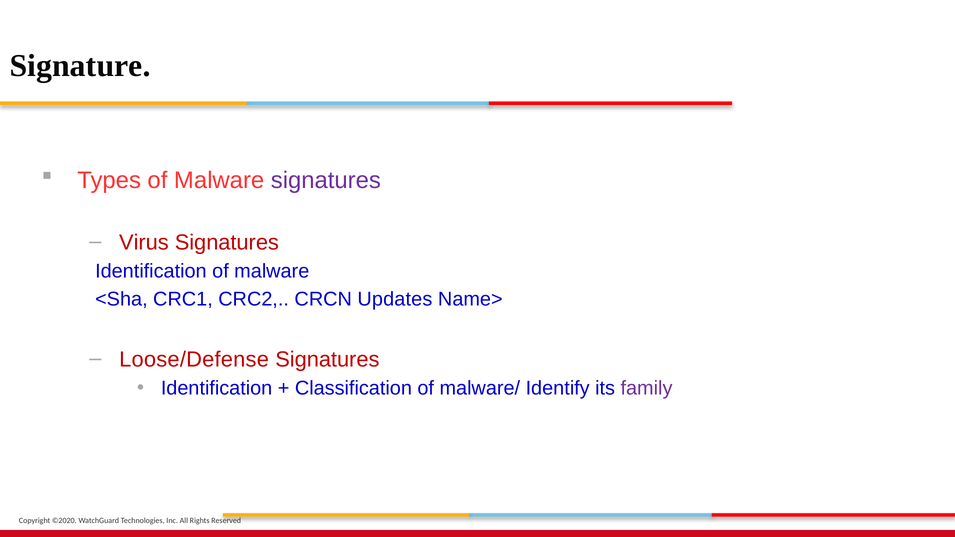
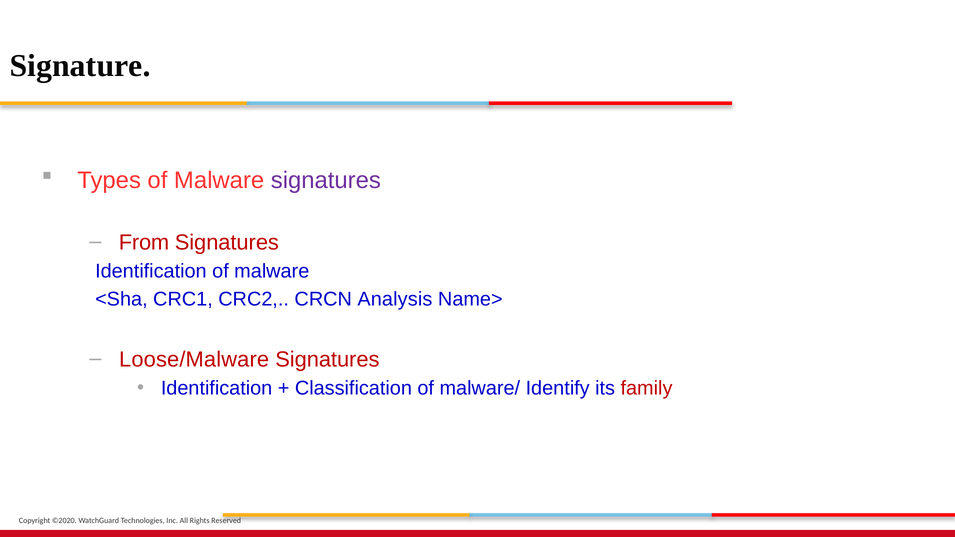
Virus: Virus -> From
Updates: Updates -> Analysis
Loose/Defense: Loose/Defense -> Loose/Malware
family colour: purple -> red
